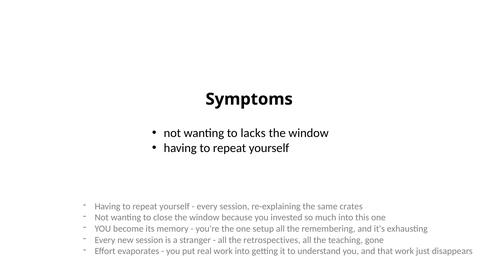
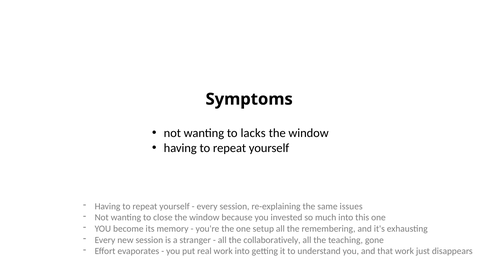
crates: crates -> issues
retrospectives: retrospectives -> collaboratively
